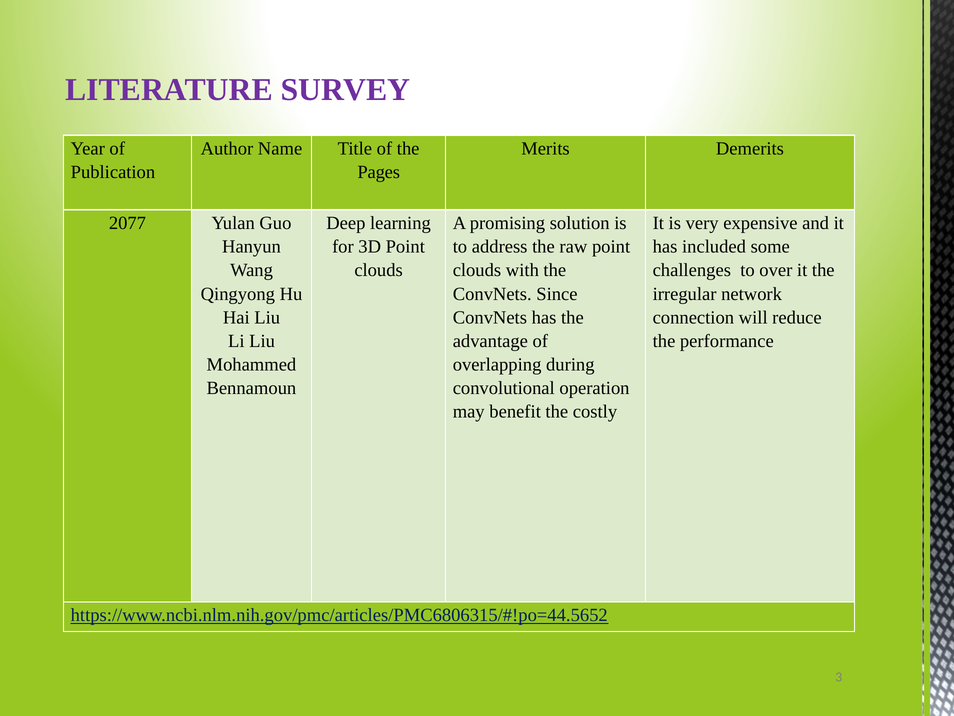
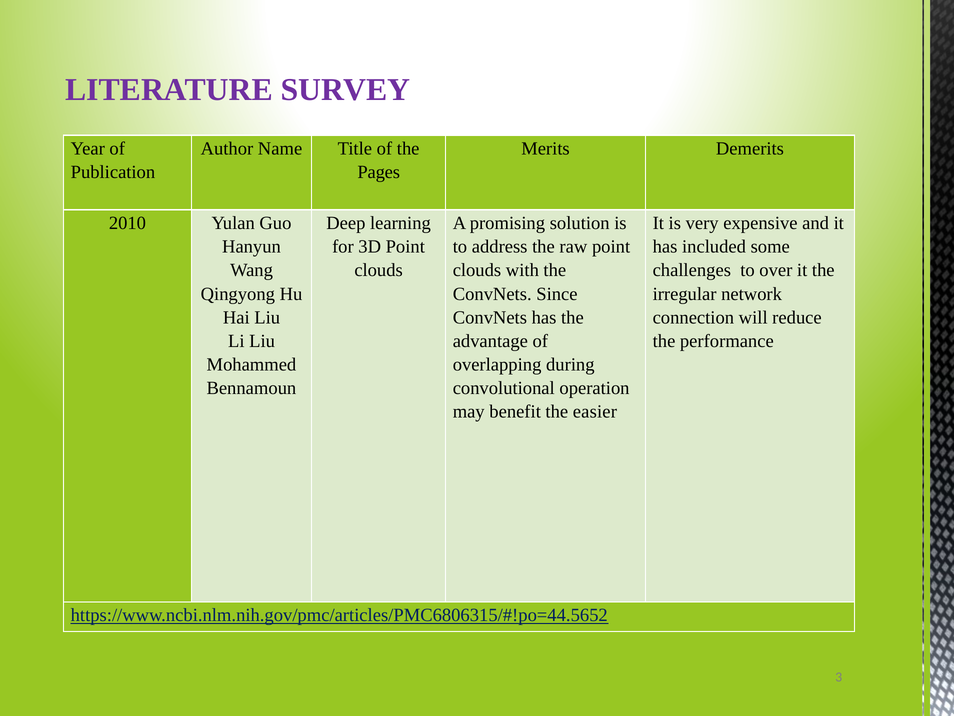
2077: 2077 -> 2010
costly: costly -> easier
